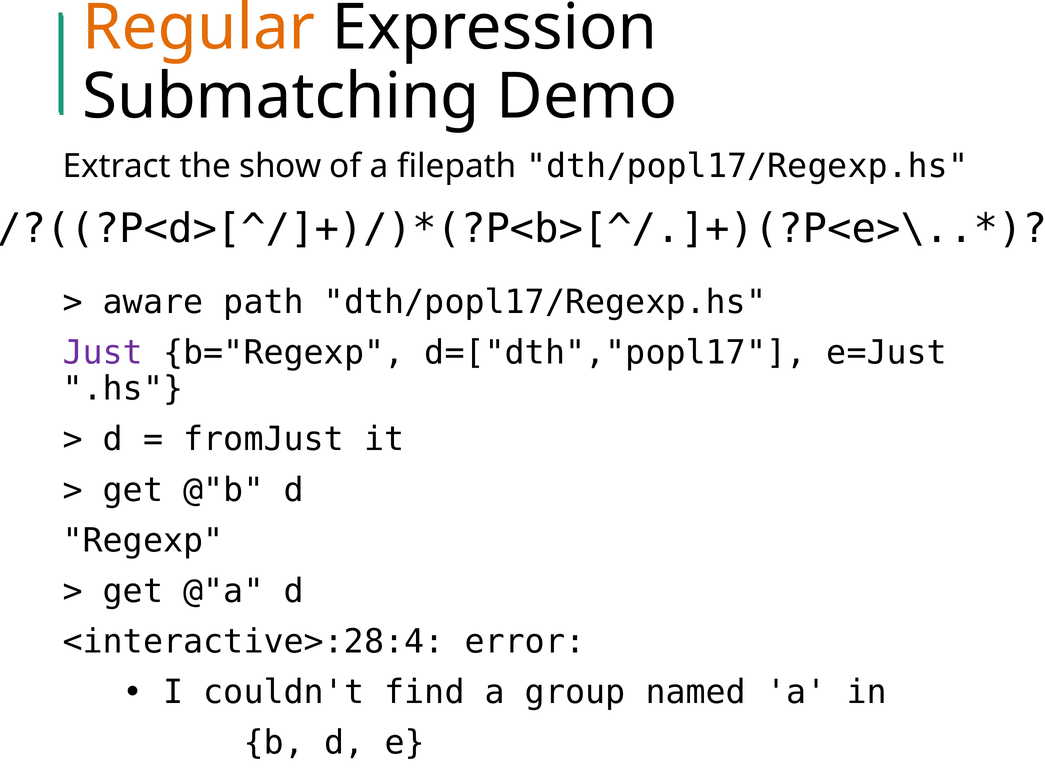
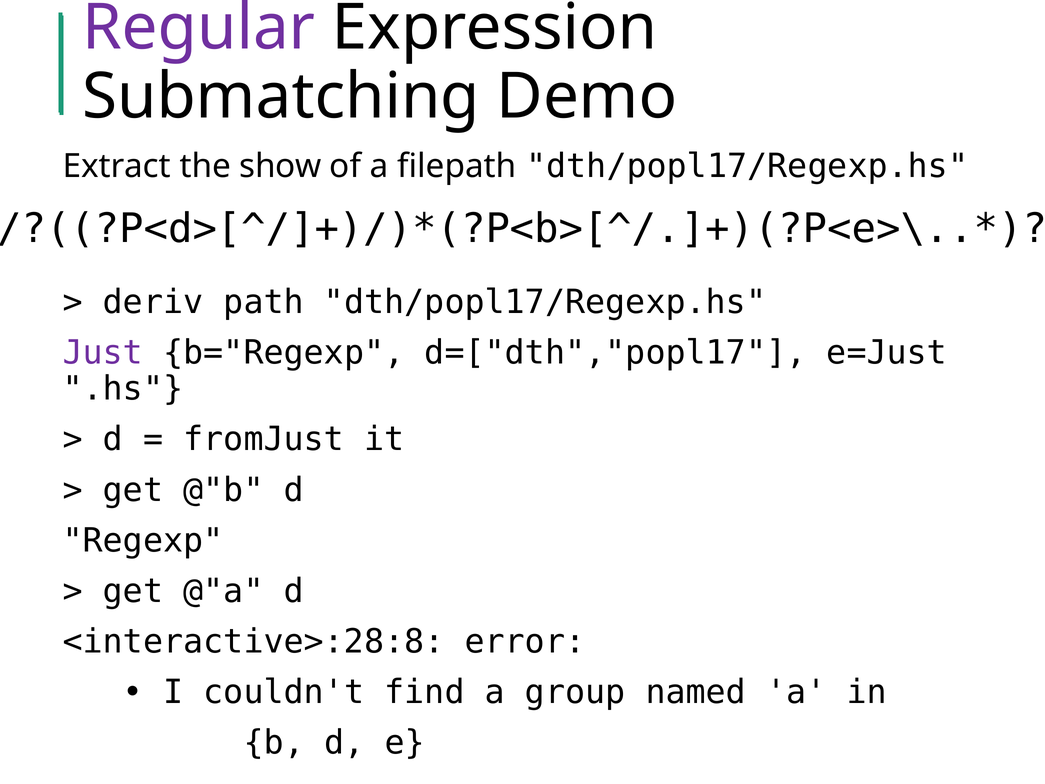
Regular colour: orange -> purple
aware: aware -> deriv
<interactive>:28:4: <interactive>:28:4 -> <interactive>:28:8
